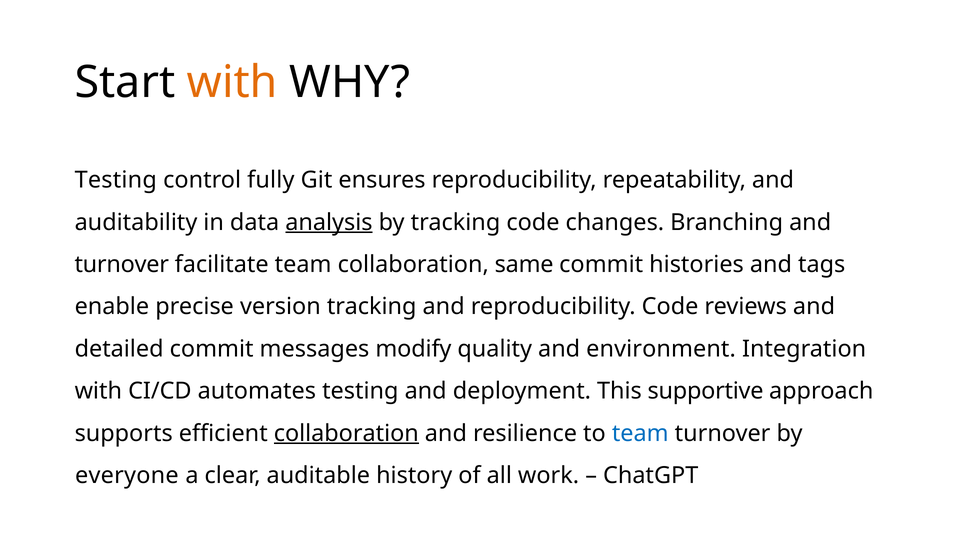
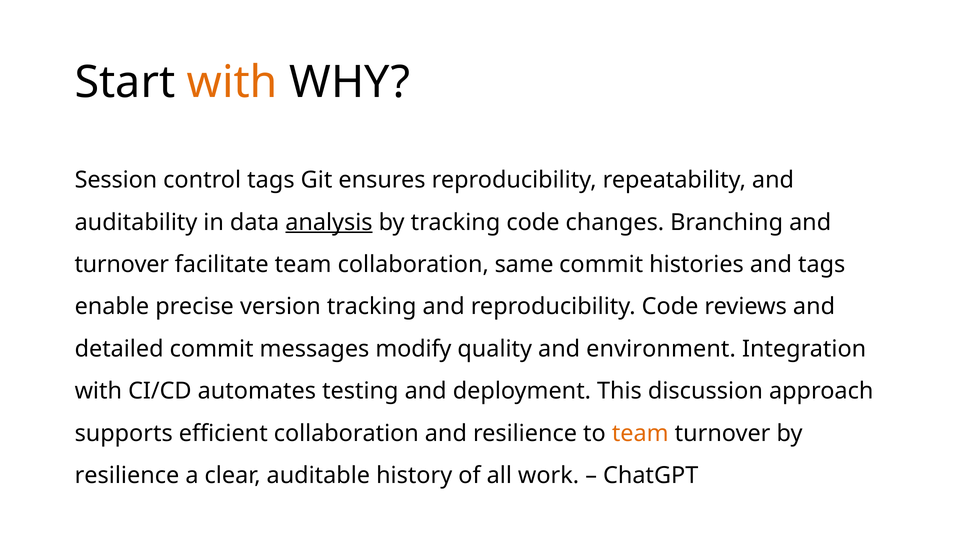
Testing at (116, 180): Testing -> Session
control fully: fully -> tags
supportive: supportive -> discussion
collaboration at (346, 433) underline: present -> none
team at (640, 433) colour: blue -> orange
everyone at (127, 475): everyone -> resilience
